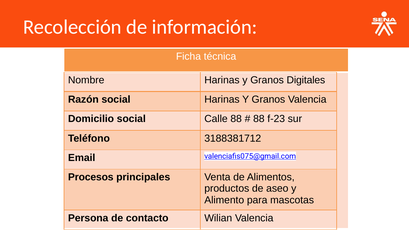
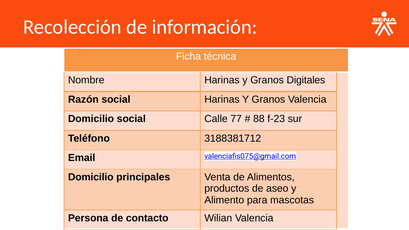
Calle 88: 88 -> 77
Procesos at (91, 177): Procesos -> Domicilio
